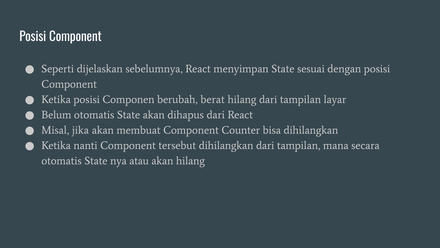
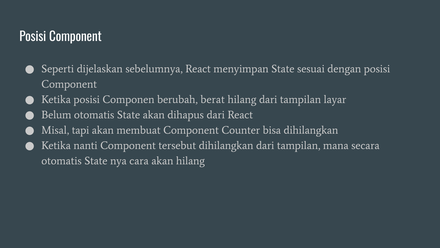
jika: jika -> tapi
atau: atau -> cara
